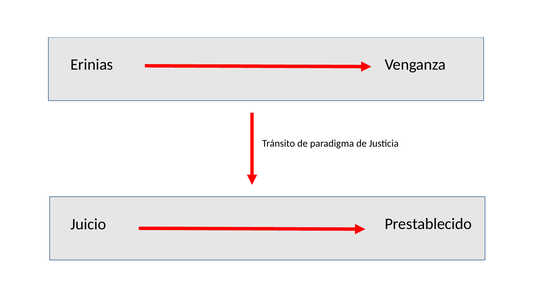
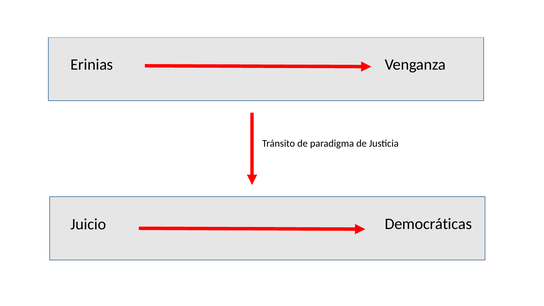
Prestablecido: Prestablecido -> Democráticas
